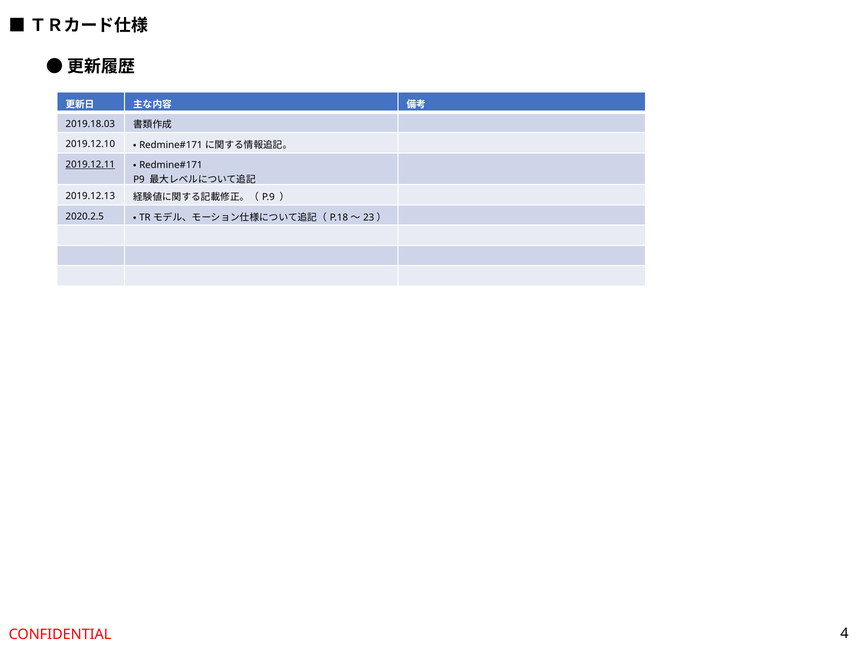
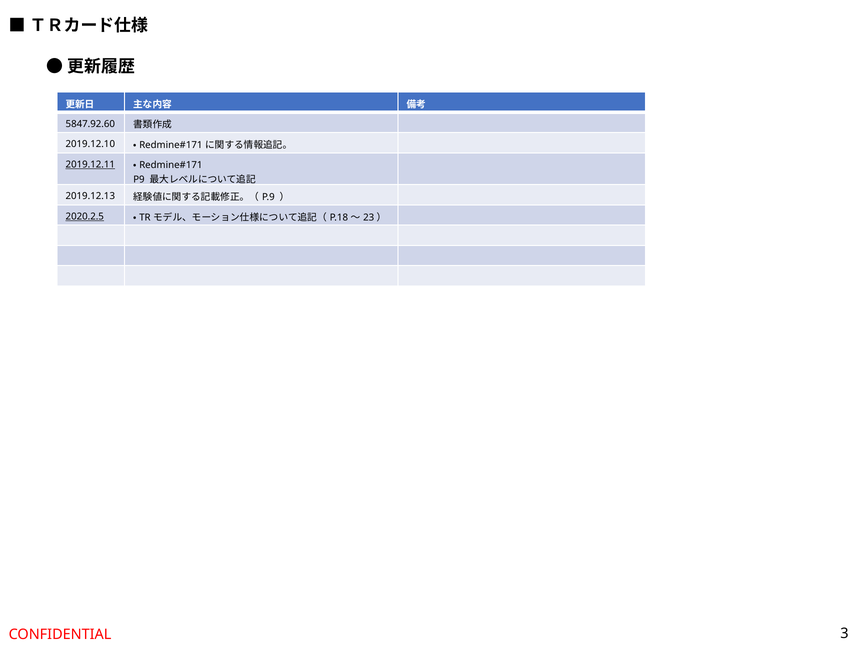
2019.18.03: 2019.18.03 -> 5847.92.60
2020.2.5 underline: none -> present
4: 4 -> 3
